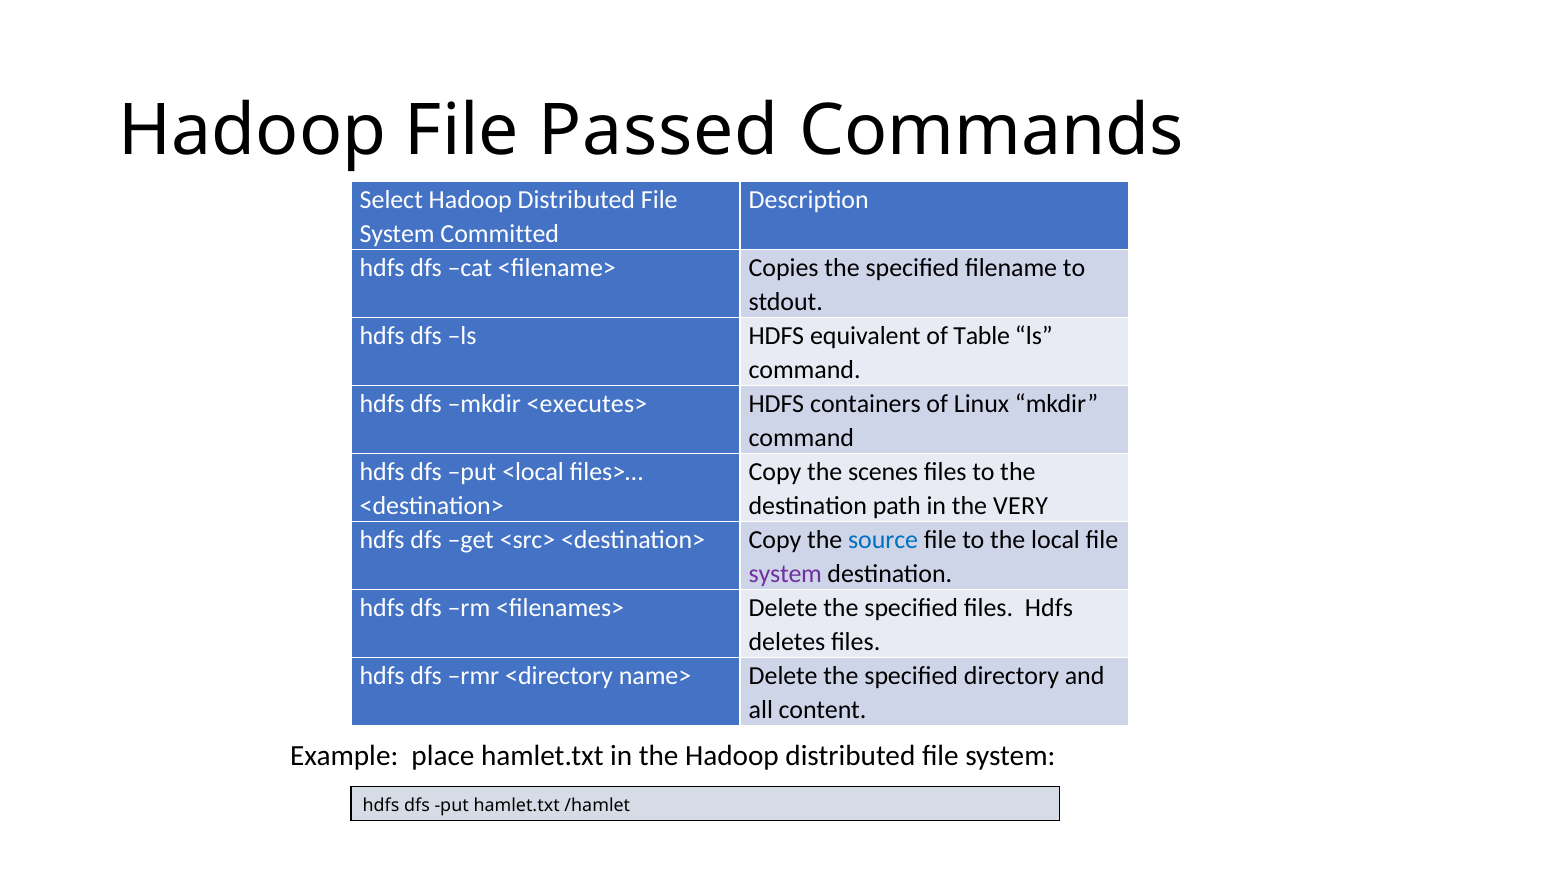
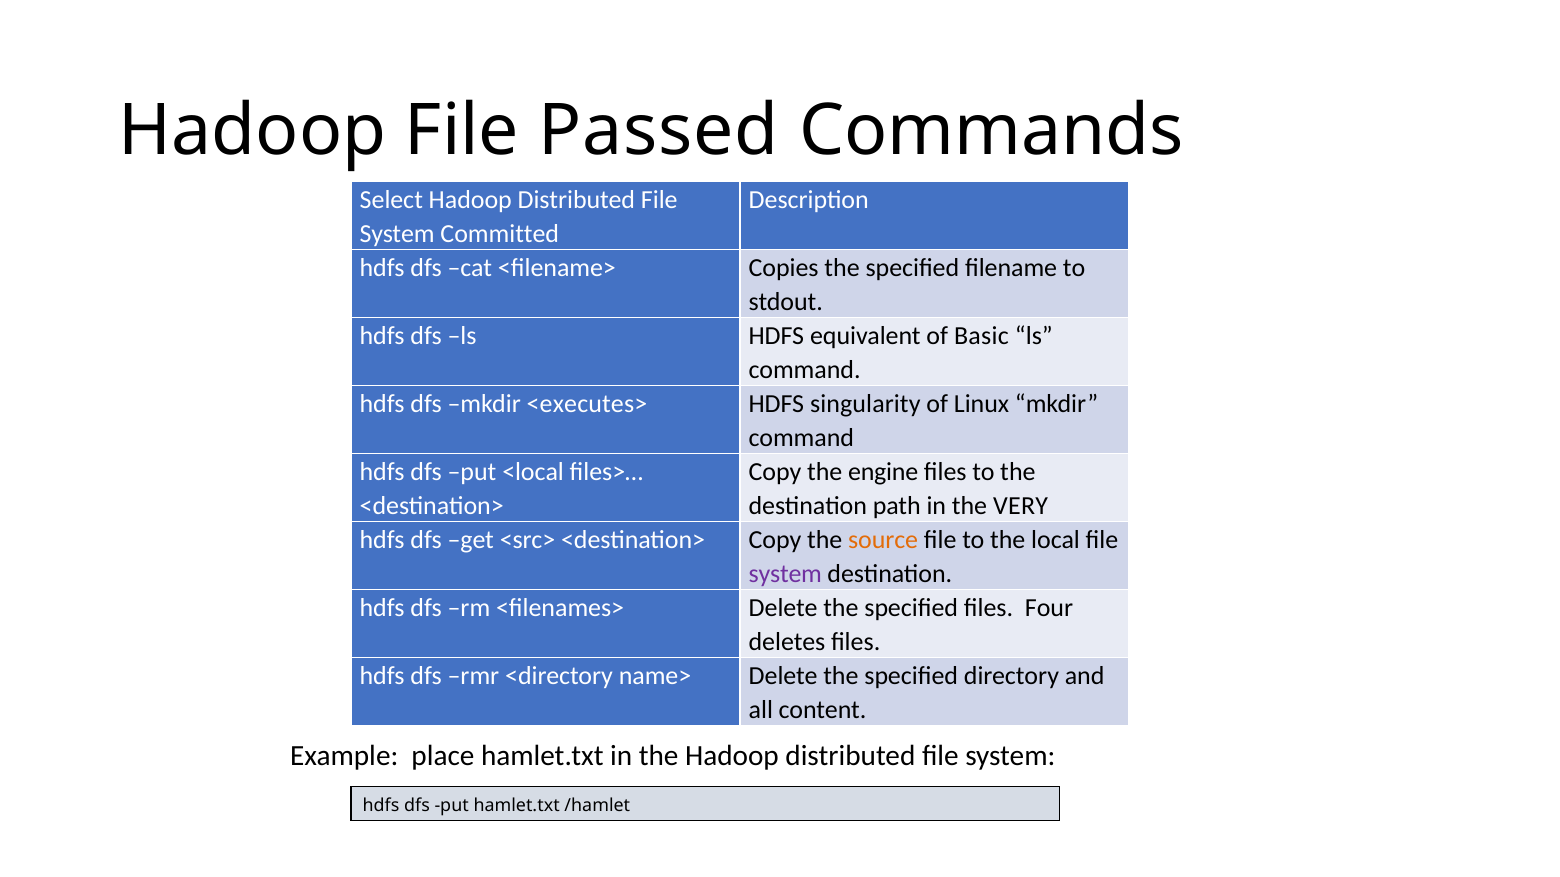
Table: Table -> Basic
containers: containers -> singularity
scenes: scenes -> engine
source colour: blue -> orange
specified files Hdfs: Hdfs -> Four
